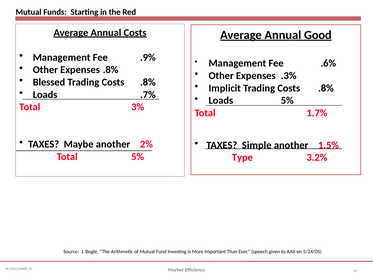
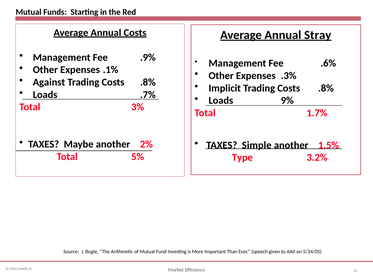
Good: Good -> Stray
Expenses .8%: .8% -> .1%
Blessed: Blessed -> Against
Loads 5%: 5% -> 9%
